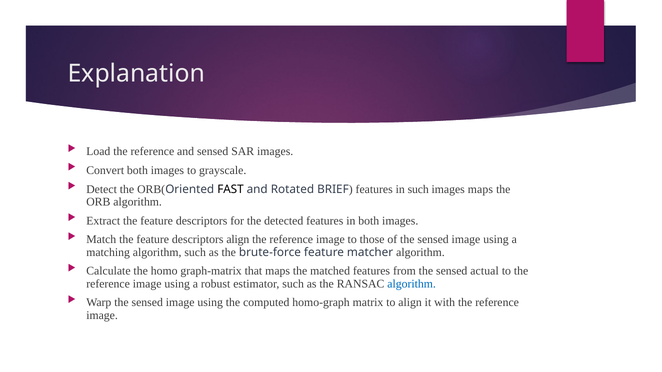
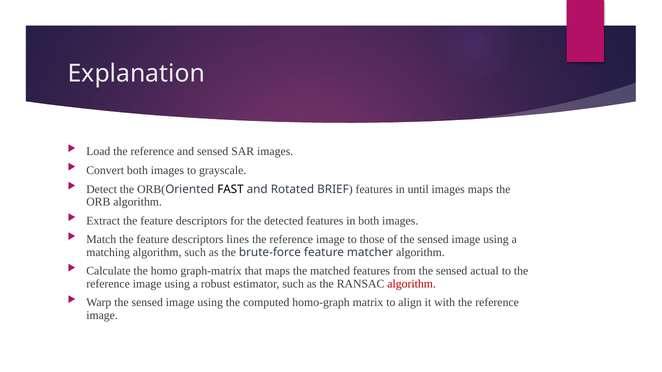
in such: such -> until
descriptors align: align -> lines
algorithm at (412, 284) colour: blue -> red
